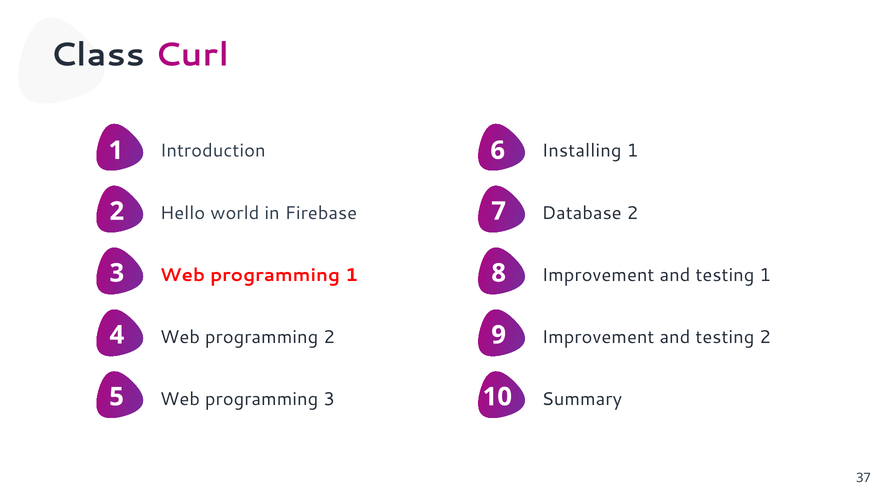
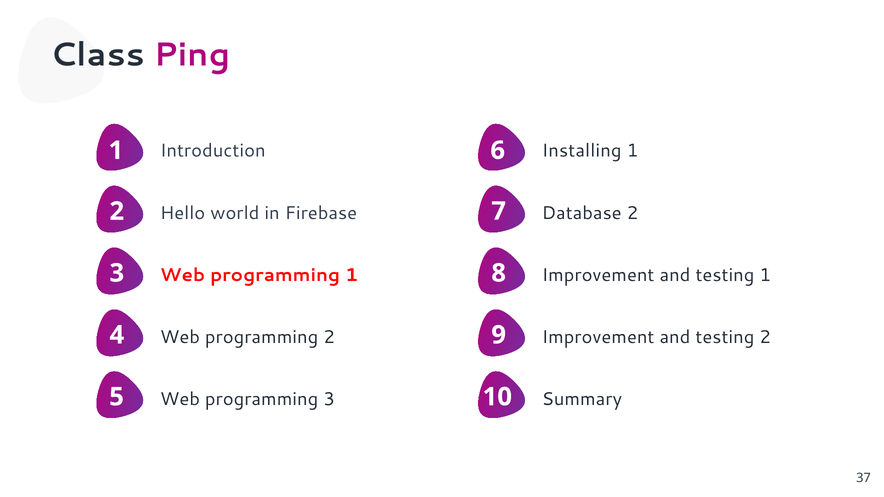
Curl: Curl -> Ping
